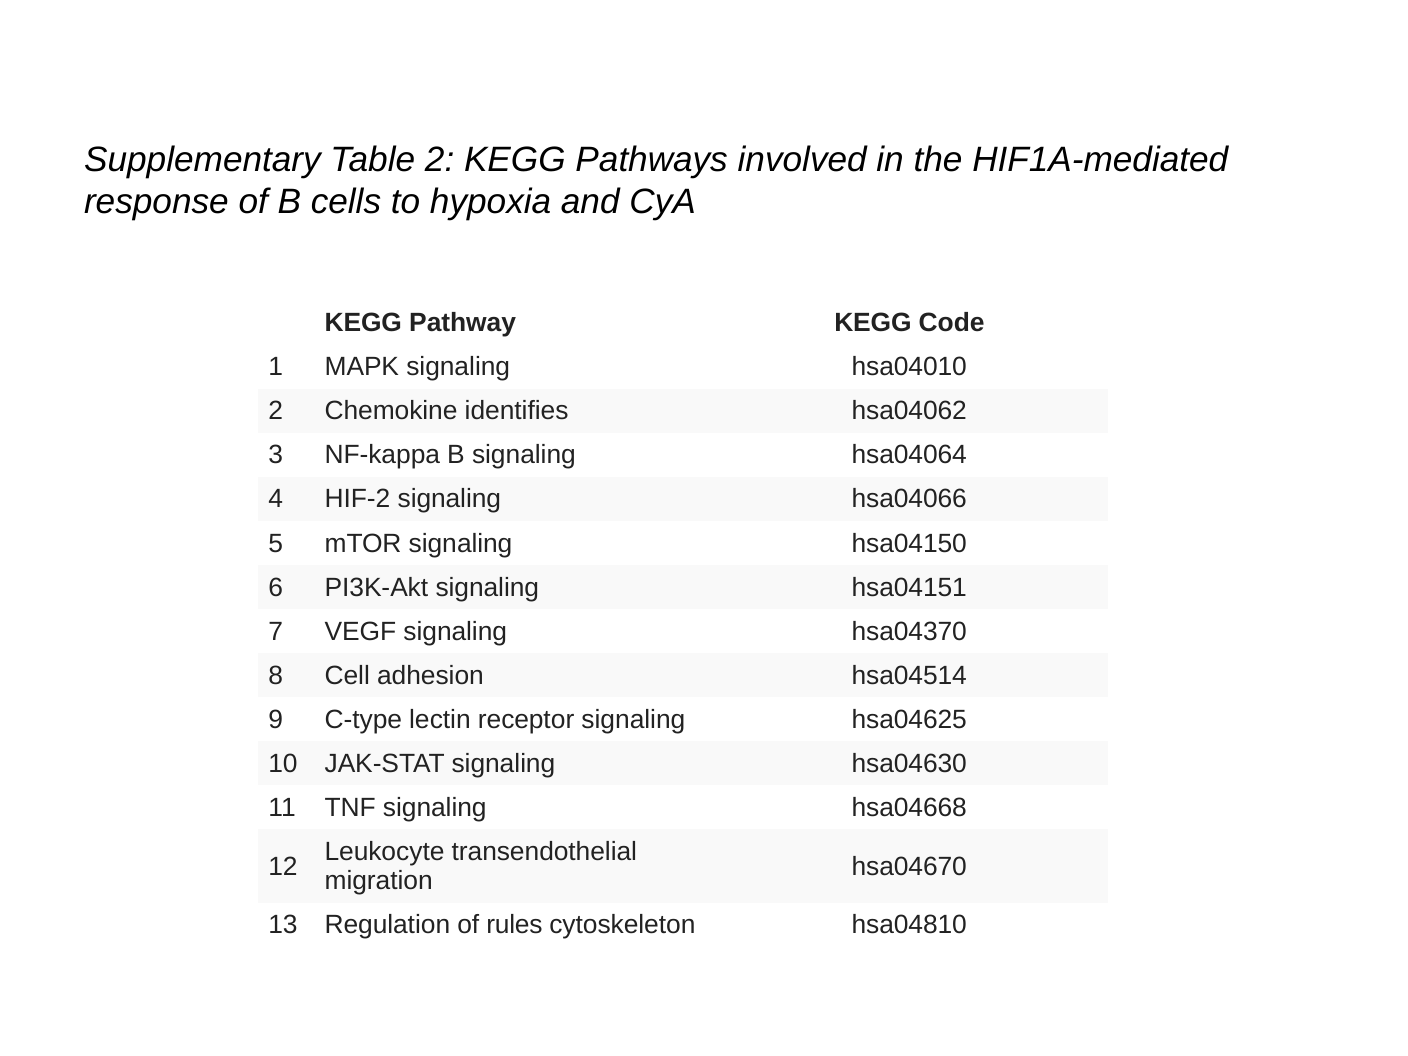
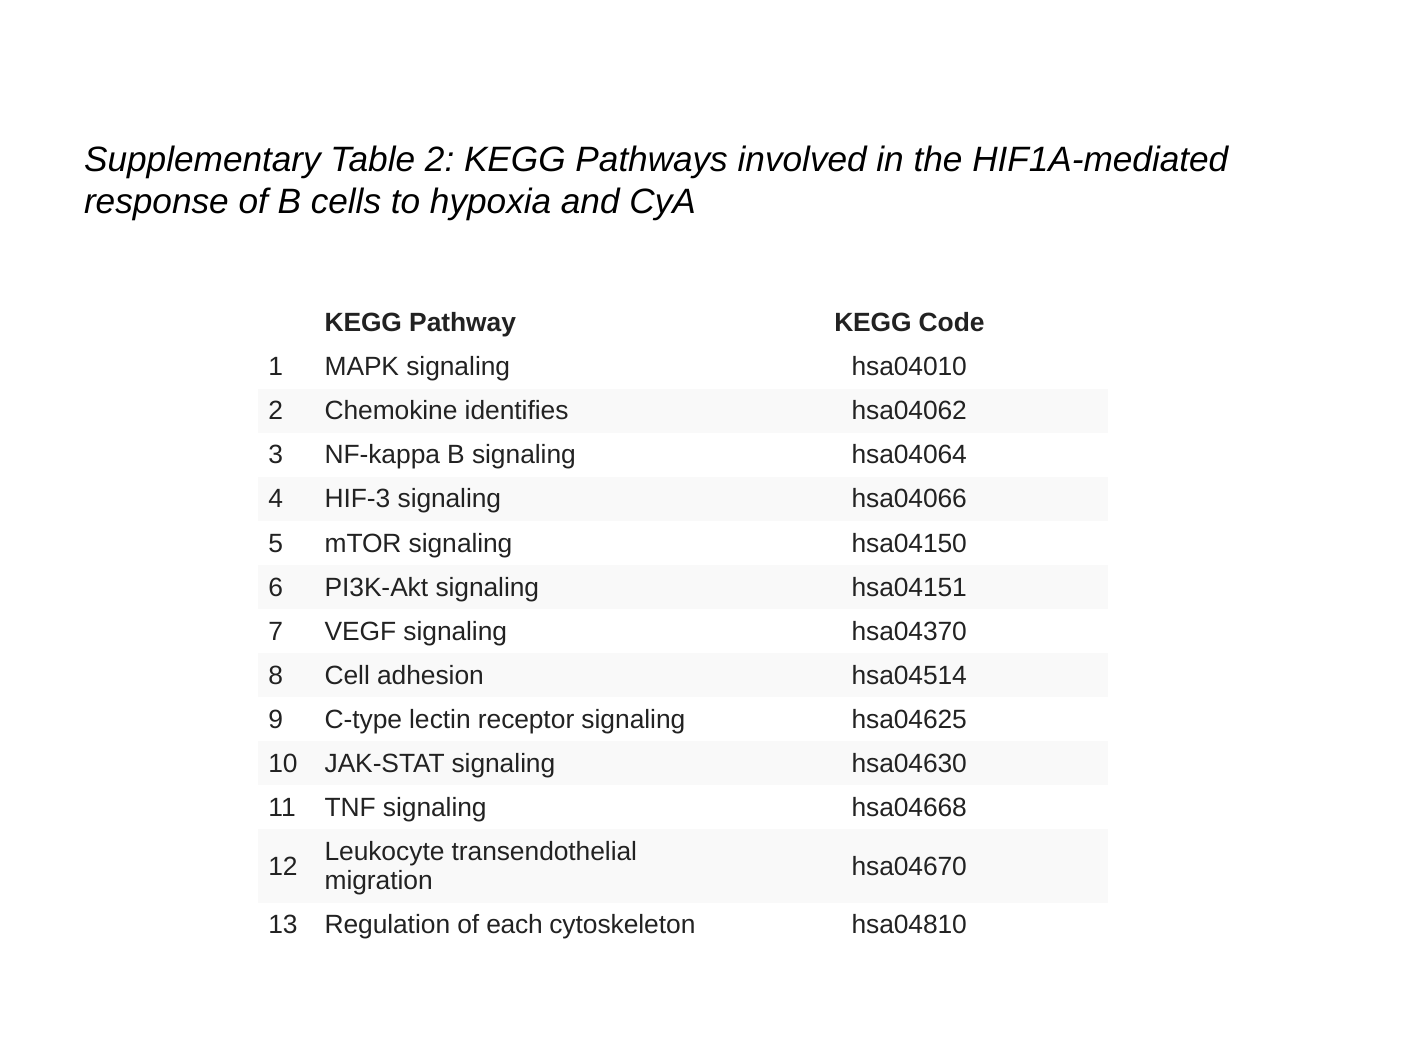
HIF-2: HIF-2 -> HIF-3
rules: rules -> each
